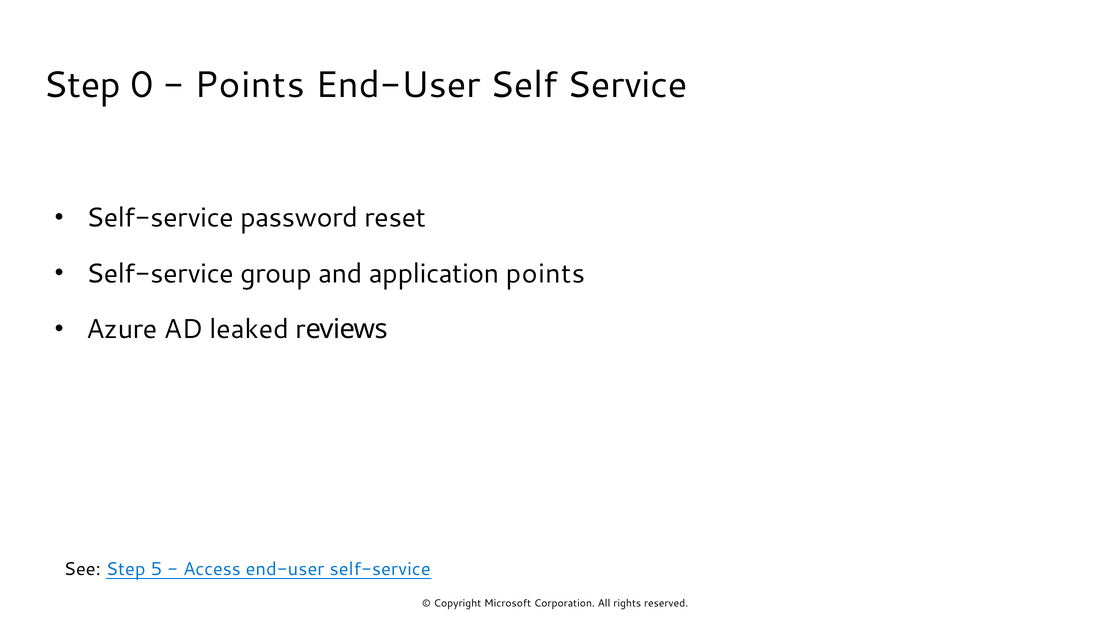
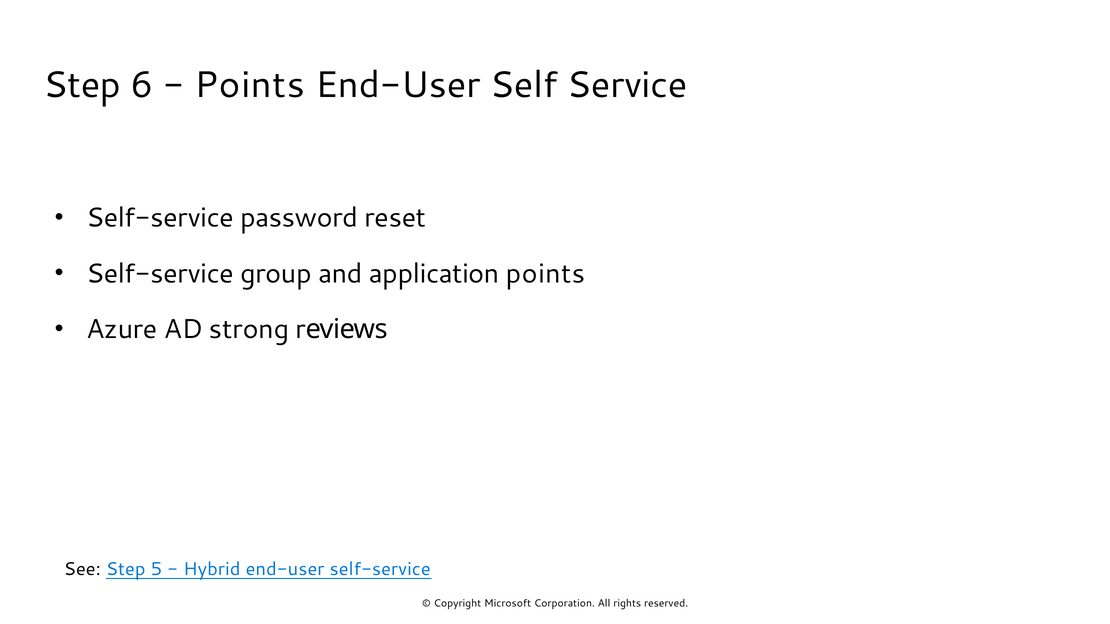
0: 0 -> 6
leaked: leaked -> strong
Access: Access -> Hybrid
